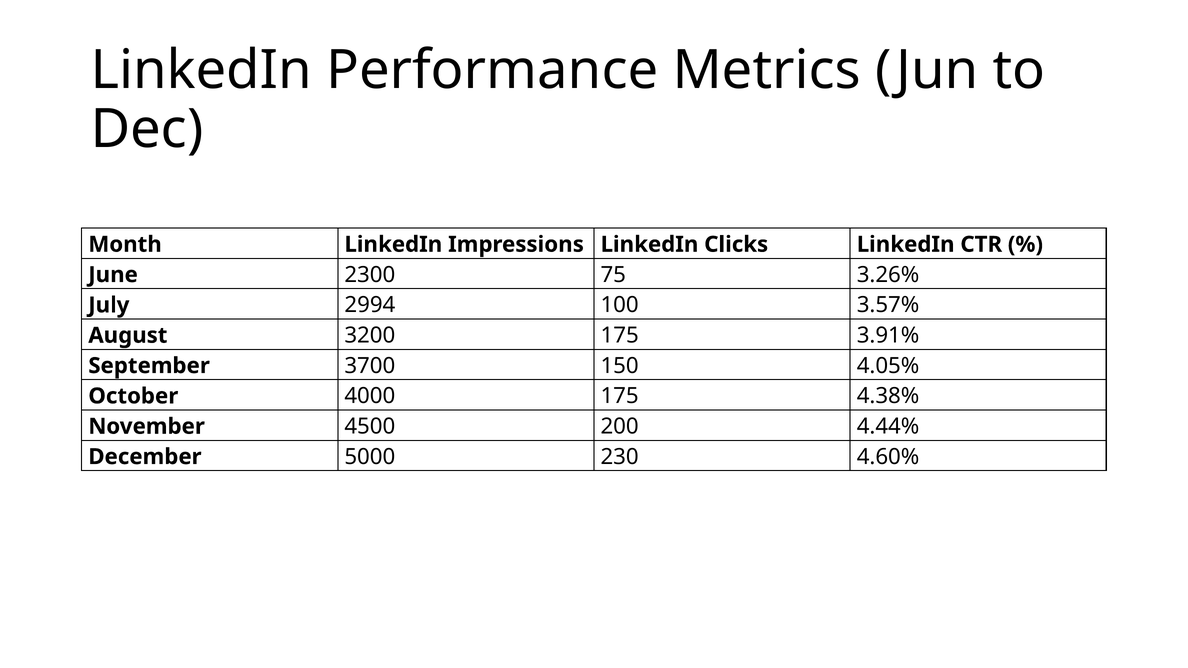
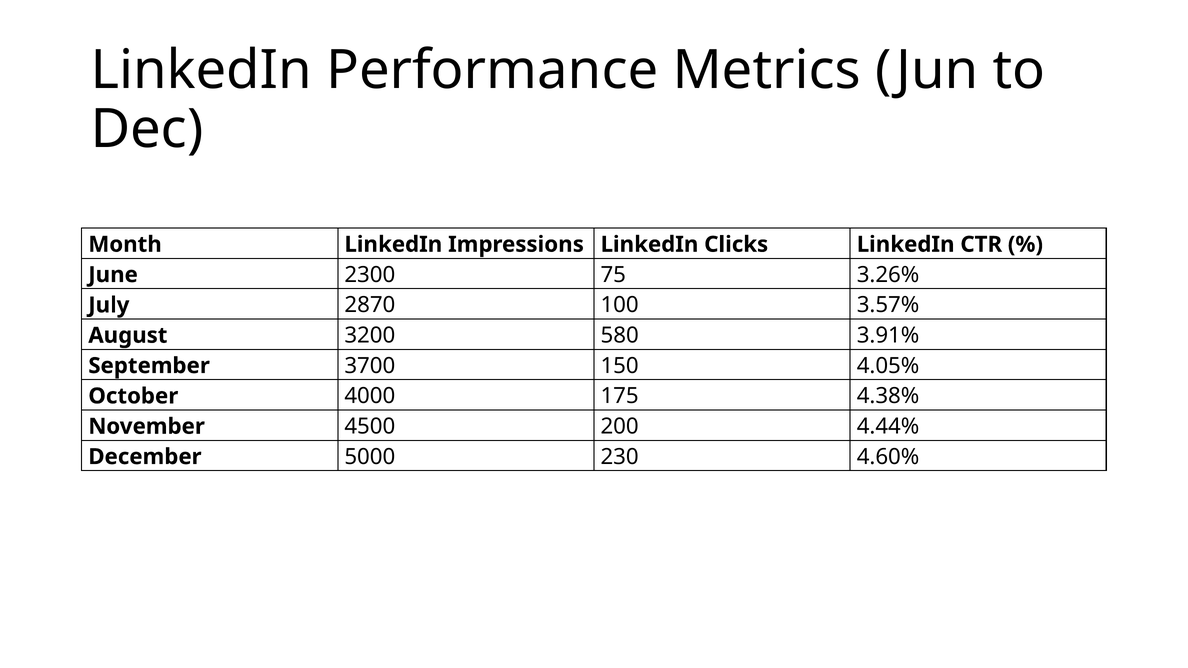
2994: 2994 -> 2870
3200 175: 175 -> 580
